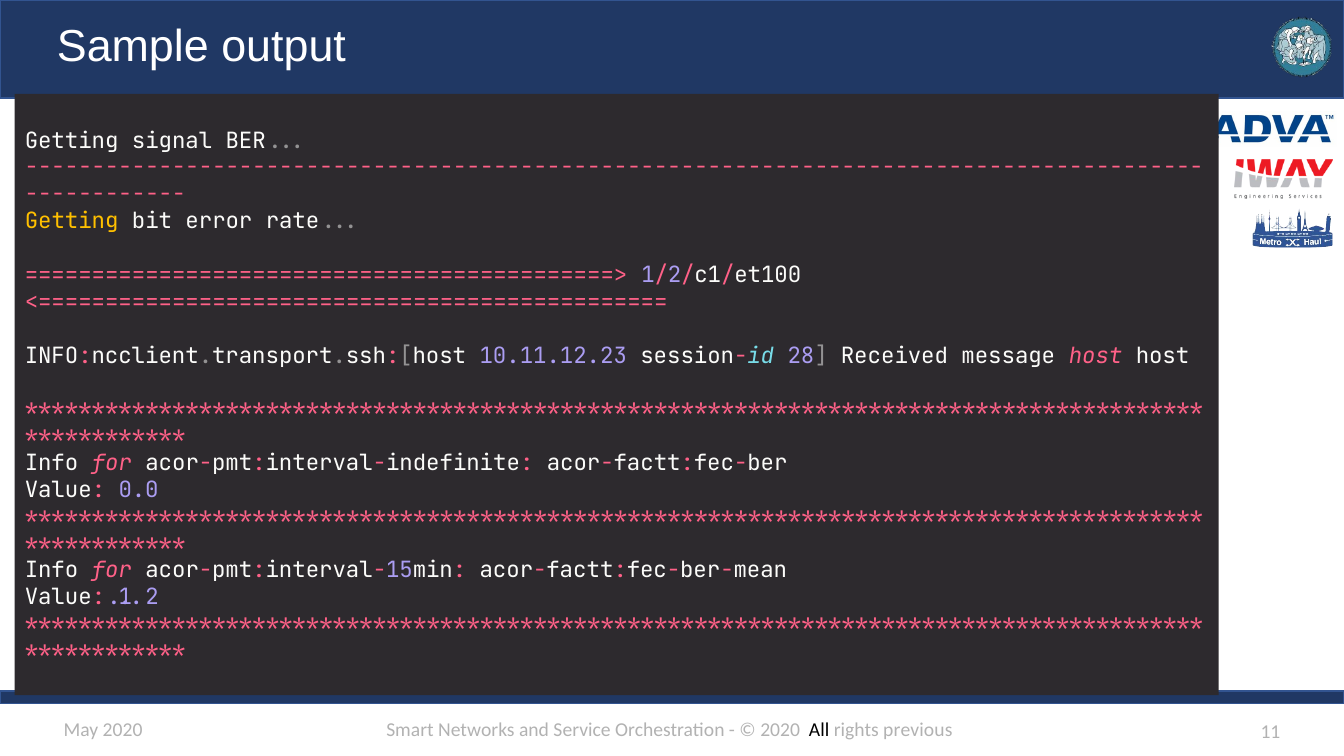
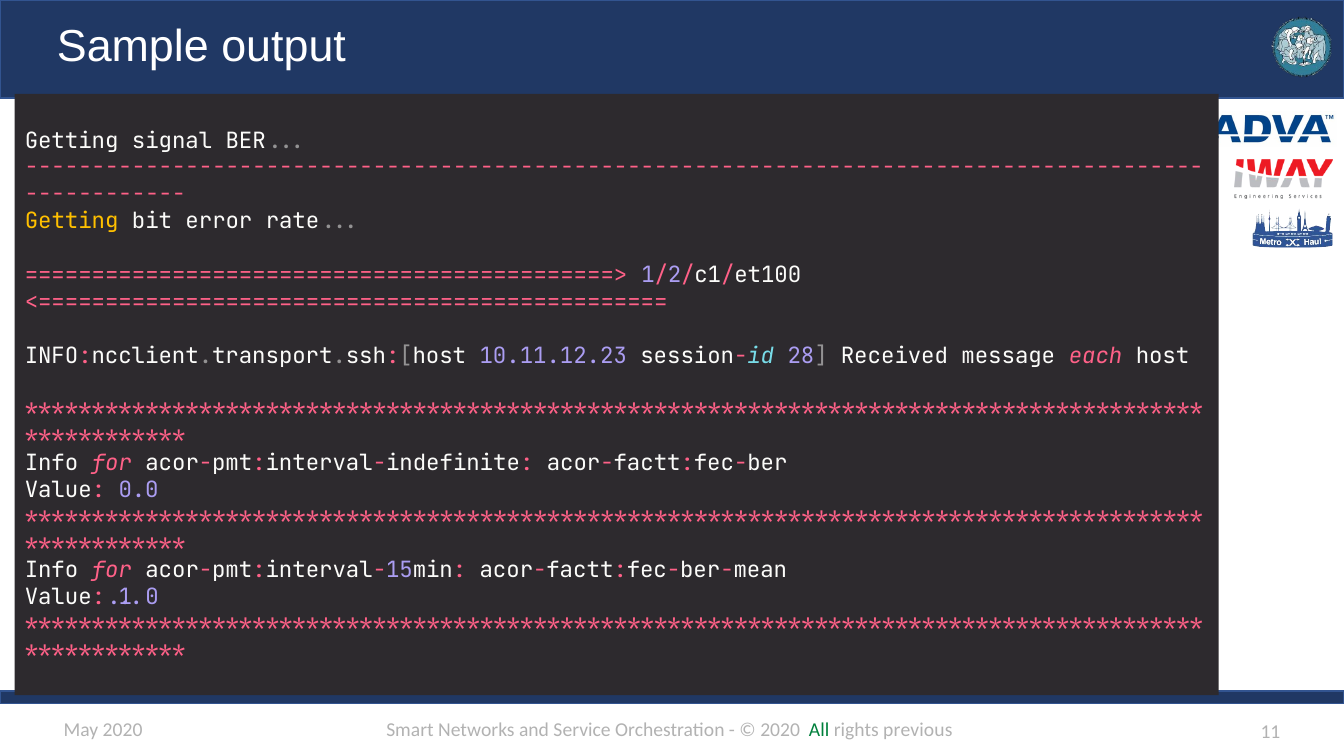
message host: host -> each
1.2: 1.2 -> 1.0
All colour: black -> green
